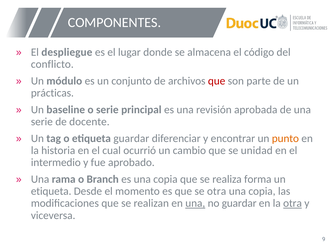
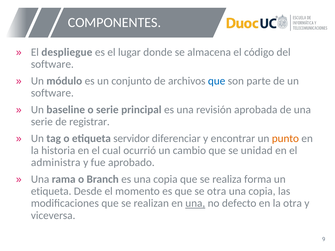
conflicto at (52, 64): conflicto -> software
que at (217, 81) colour: red -> blue
prácticas at (52, 93): prácticas -> software
docente: docente -> registrar
etiqueta guardar: guardar -> servidor
intermedio: intermedio -> administra
no guardar: guardar -> defecto
otra at (293, 204) underline: present -> none
